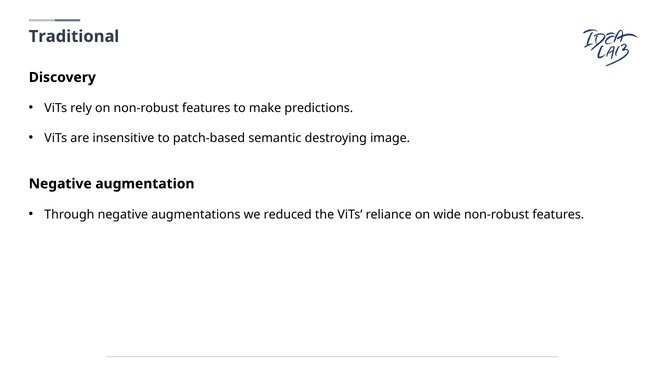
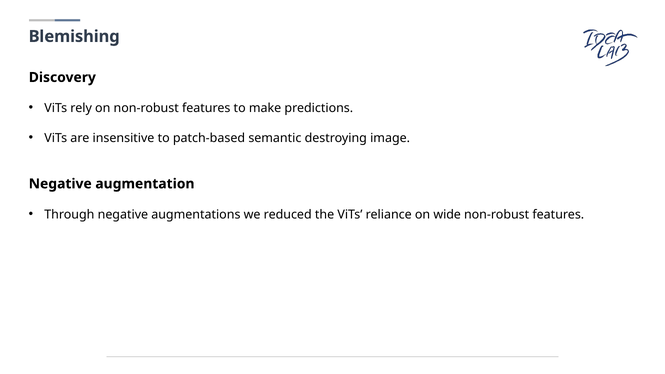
Traditional: Traditional -> Blemishing
